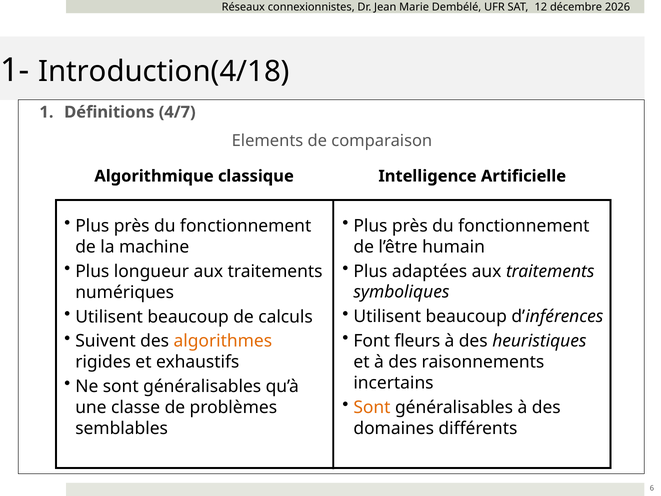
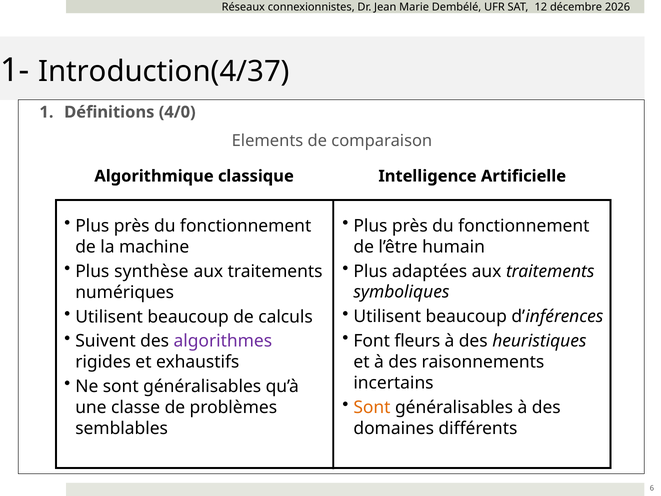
Introduction(4/18: Introduction(4/18 -> Introduction(4/37
4/7: 4/7 -> 4/0
longueur: longueur -> synthèse
algorithmes colour: orange -> purple
